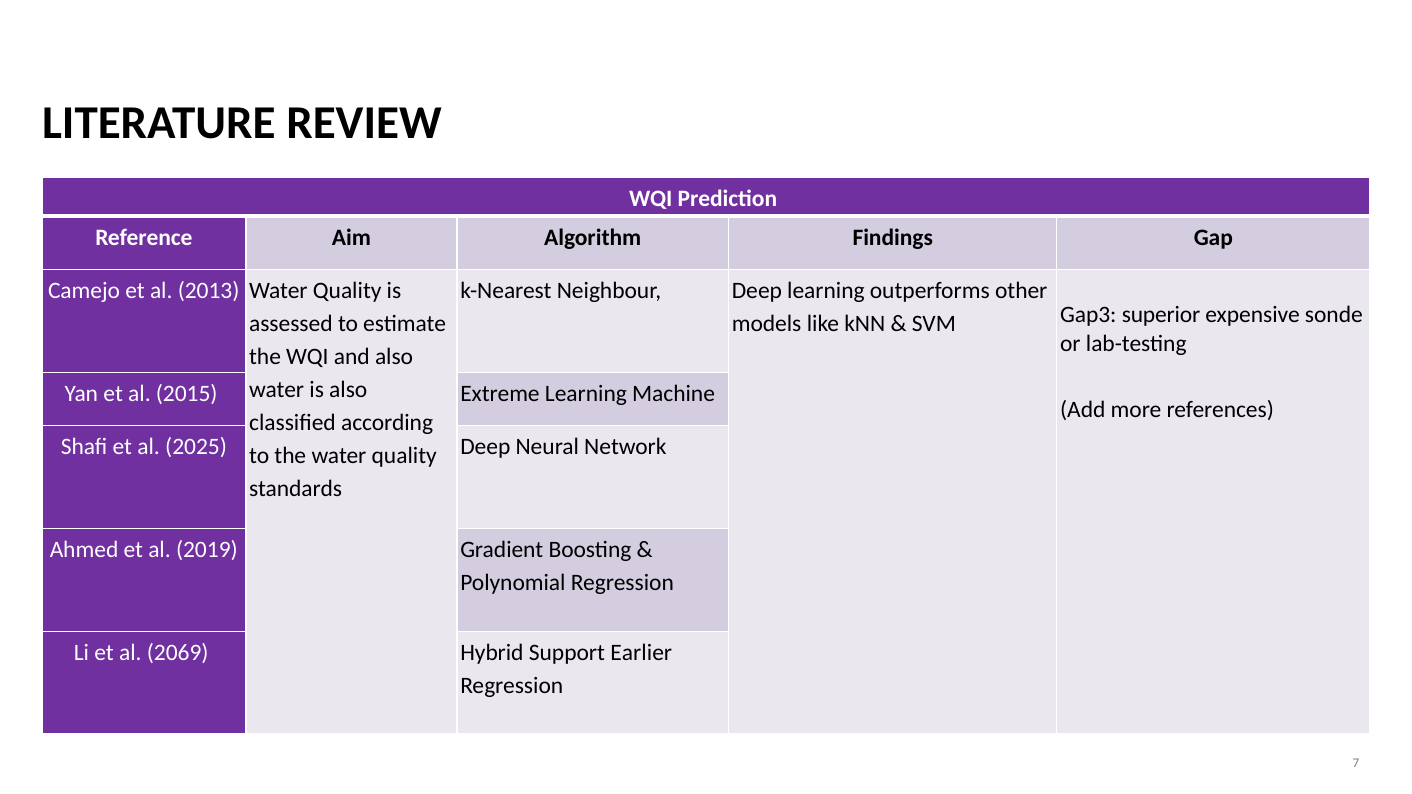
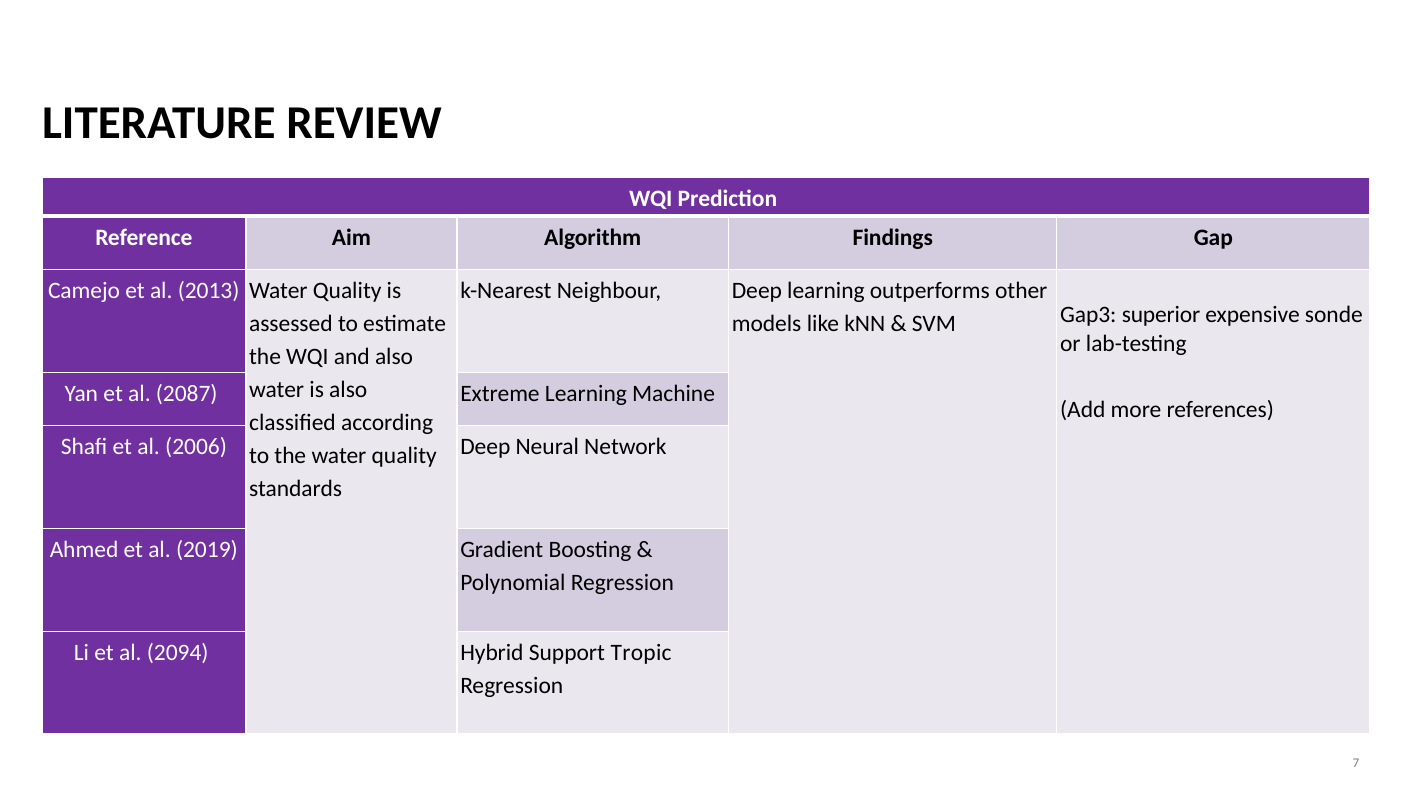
2015: 2015 -> 2087
2025: 2025 -> 2006
2069: 2069 -> 2094
Earlier: Earlier -> Tropic
